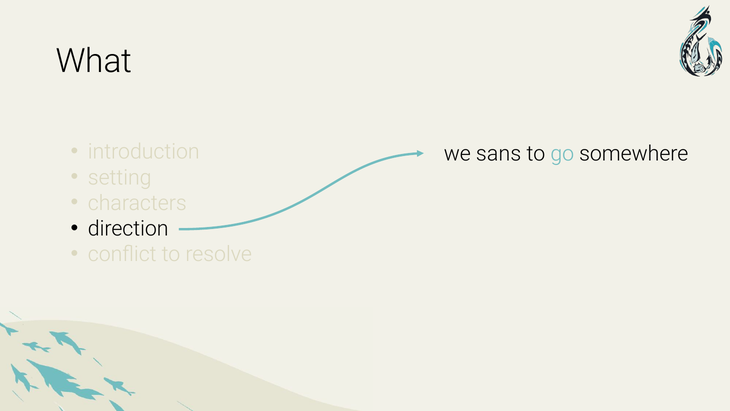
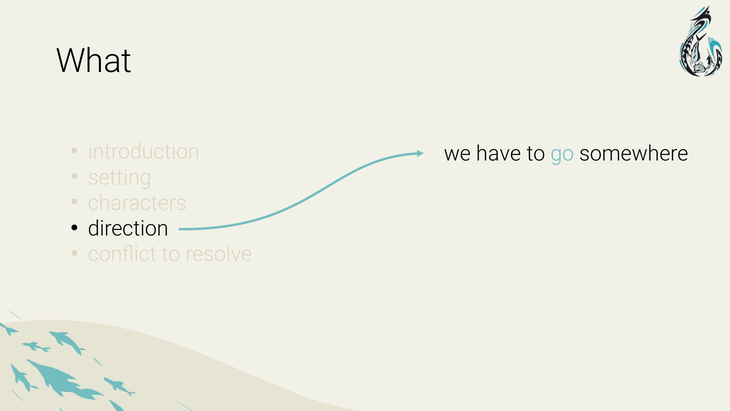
sans: sans -> have
